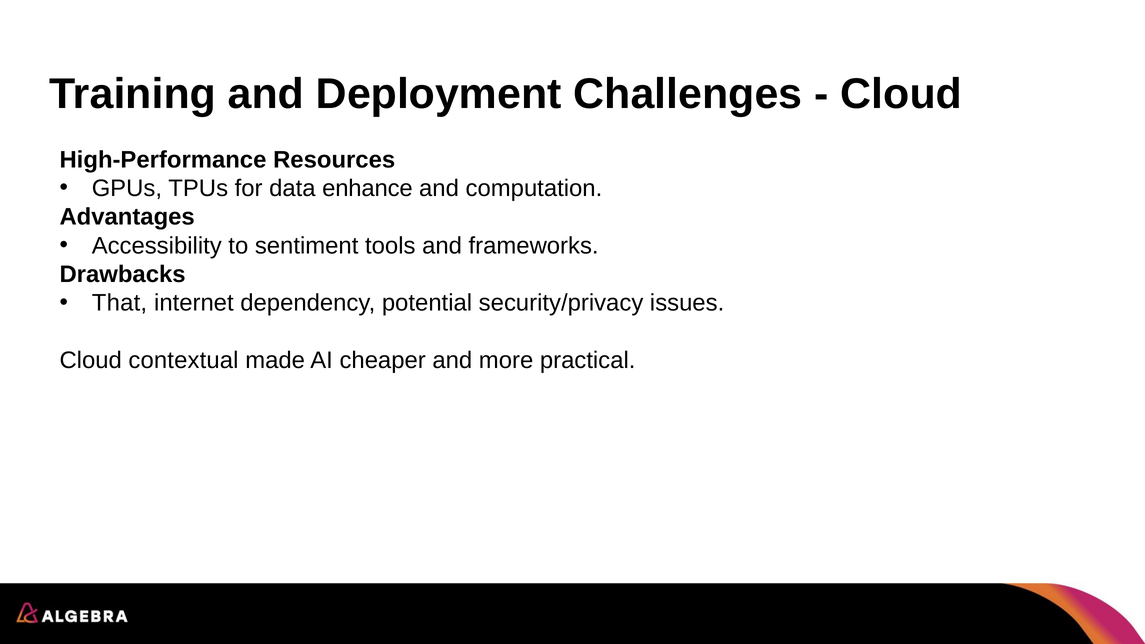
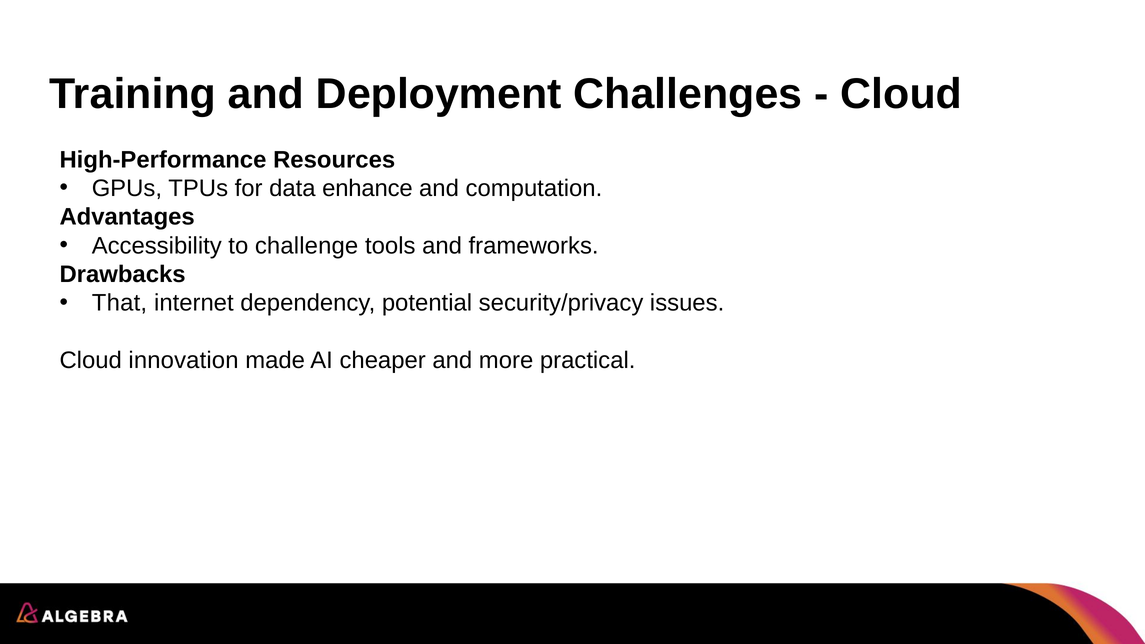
sentiment: sentiment -> challenge
contextual: contextual -> innovation
